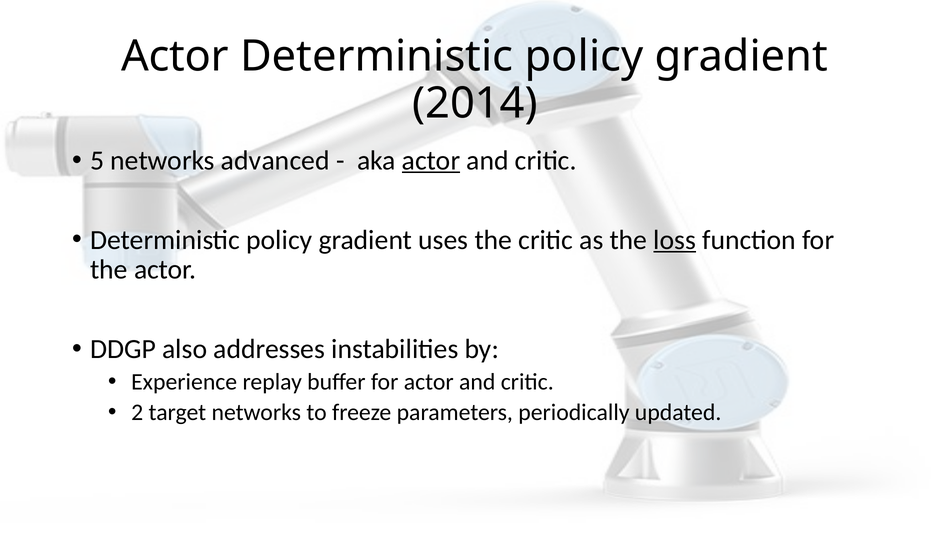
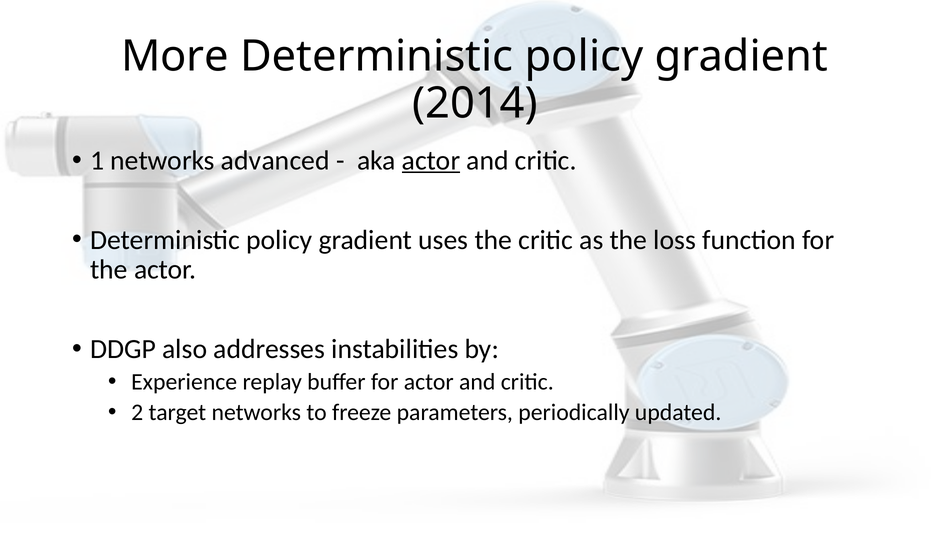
Actor at (175, 56): Actor -> More
5: 5 -> 1
loss underline: present -> none
